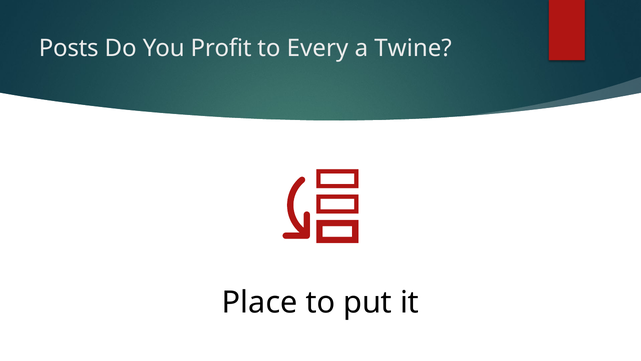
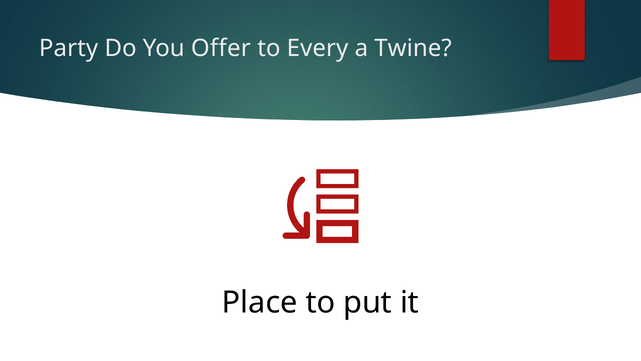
Posts: Posts -> Party
Profit: Profit -> Offer
